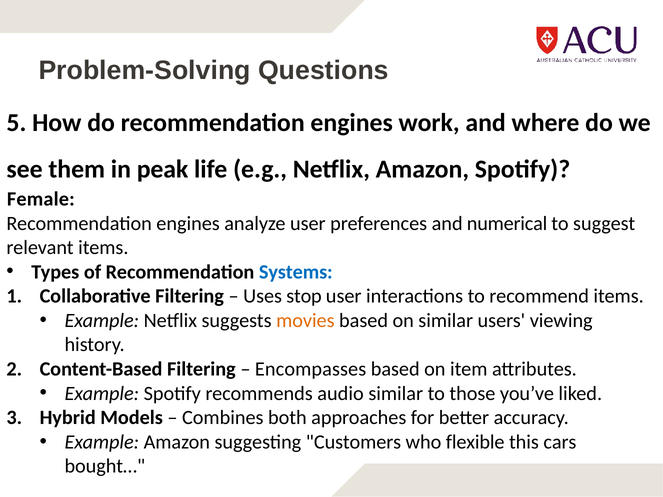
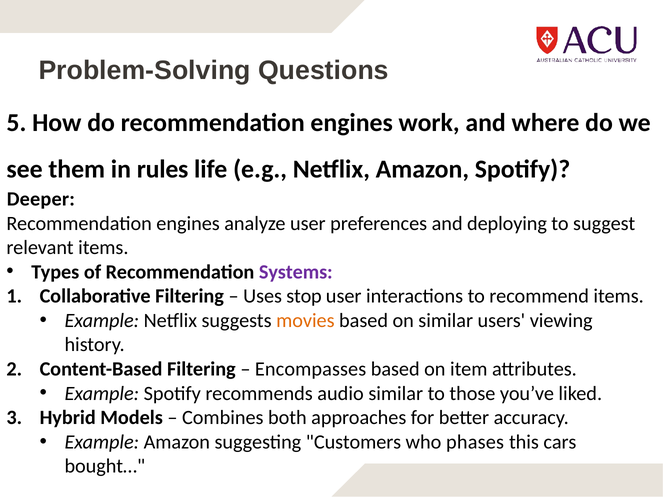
peak: peak -> rules
Female: Female -> Deeper
numerical: numerical -> deploying
Systems colour: blue -> purple
flexible: flexible -> phases
